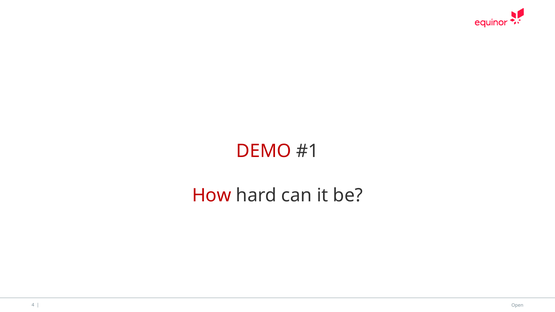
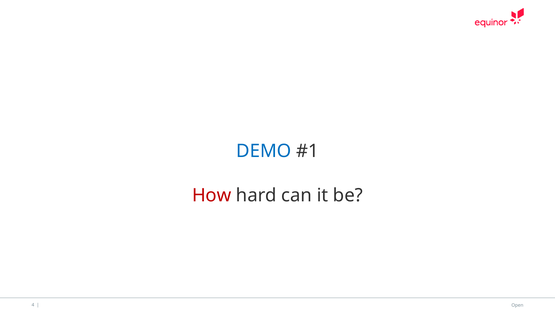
DEMO colour: red -> blue
